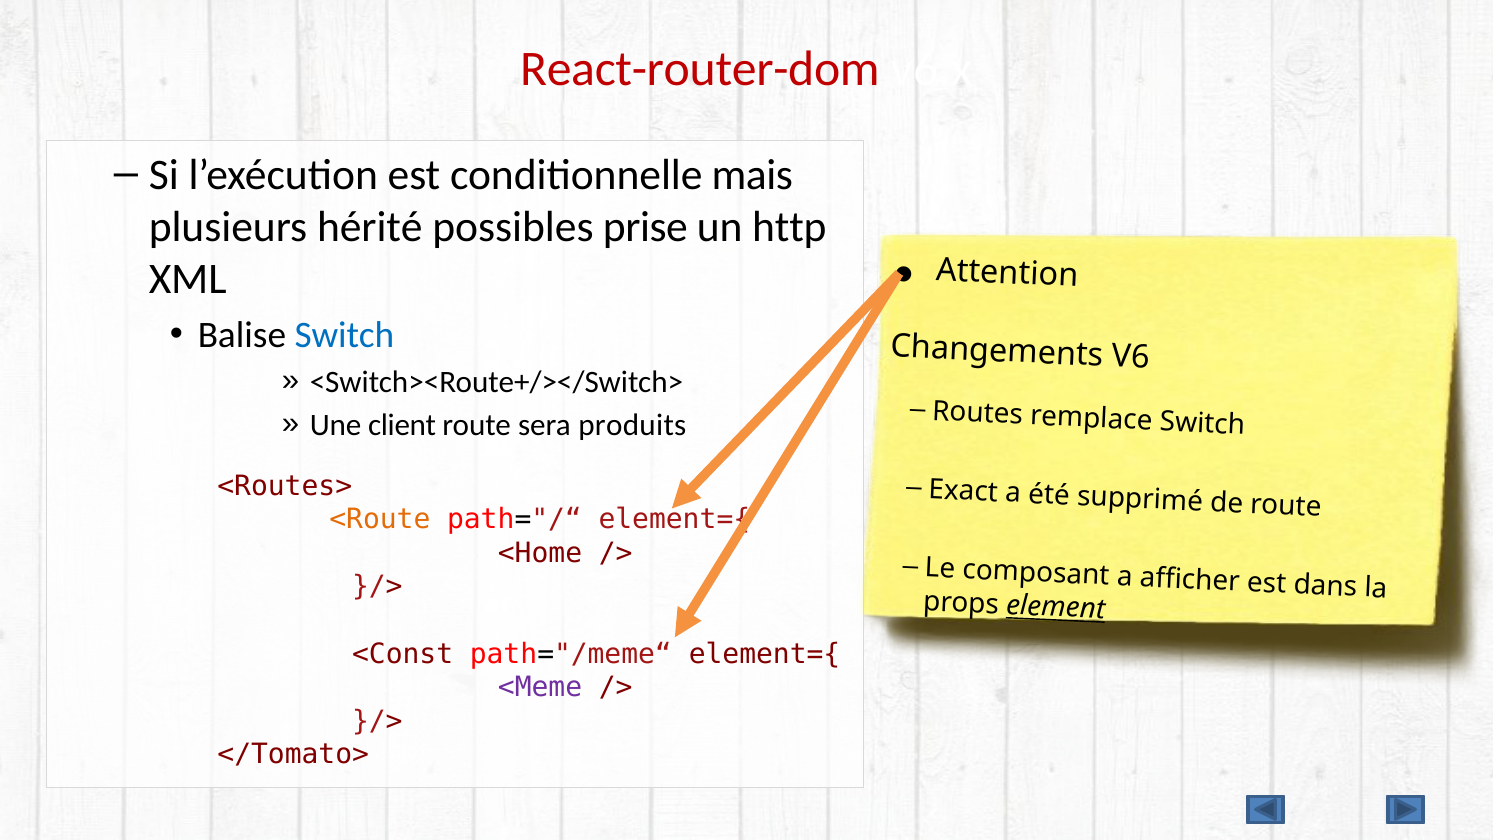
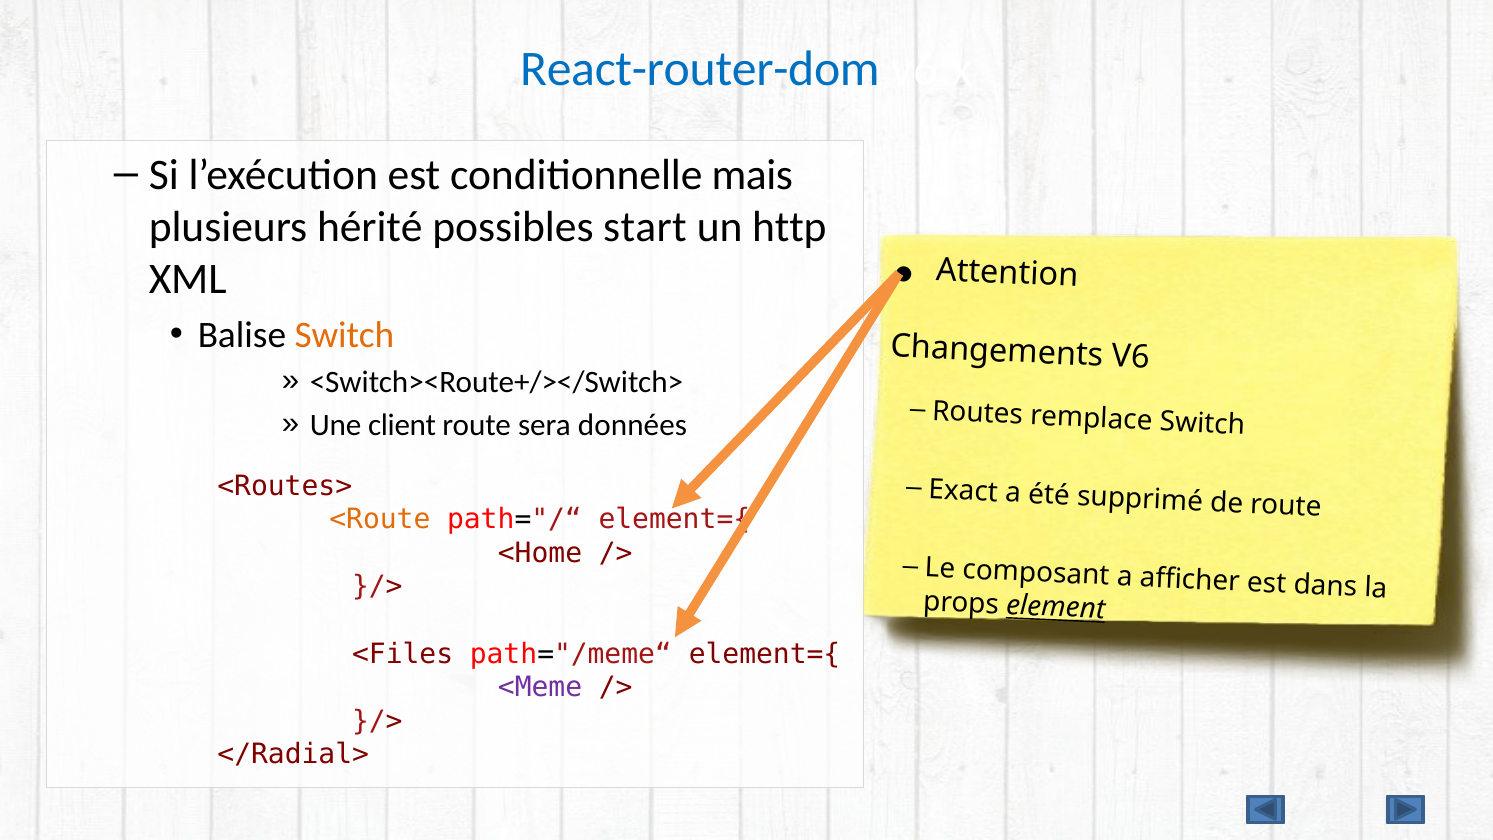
React-router-dom colour: red -> blue
prise: prise -> start
Switch at (344, 335) colour: blue -> orange
produits: produits -> données
<Const: <Const -> <Files
</Tomato>: </Tomato> -> </Radial>
